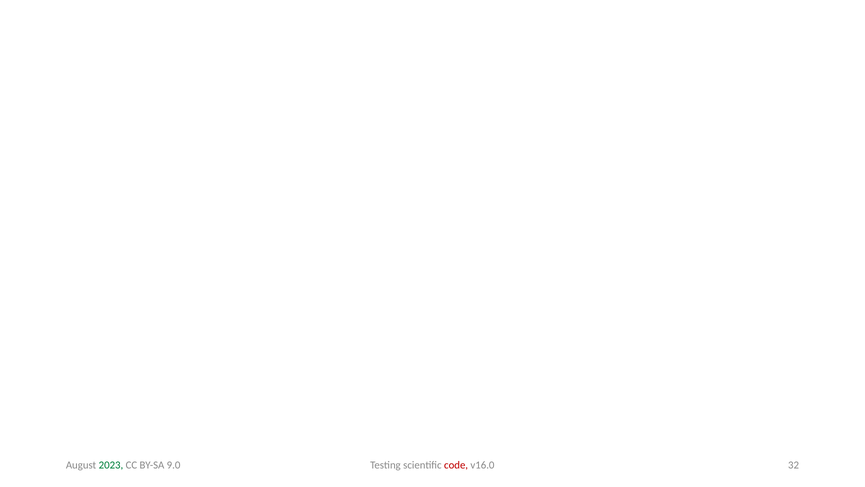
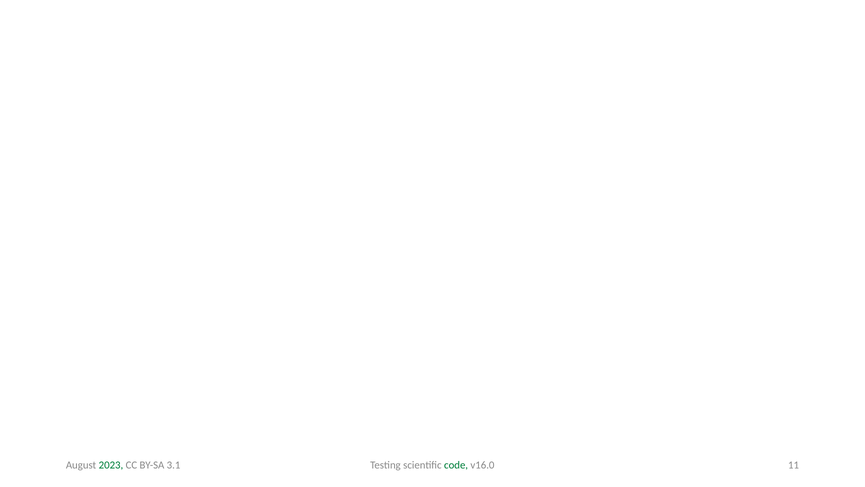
code colour: red -> green
32: 32 -> 11
9.0: 9.0 -> 3.1
